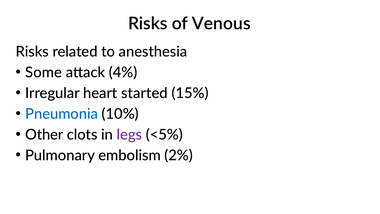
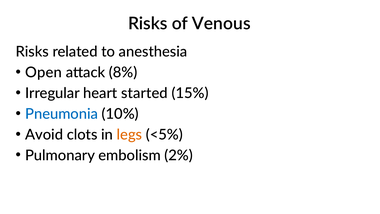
Some: Some -> Open
4%: 4% -> 8%
Other: Other -> Avoid
legs colour: purple -> orange
